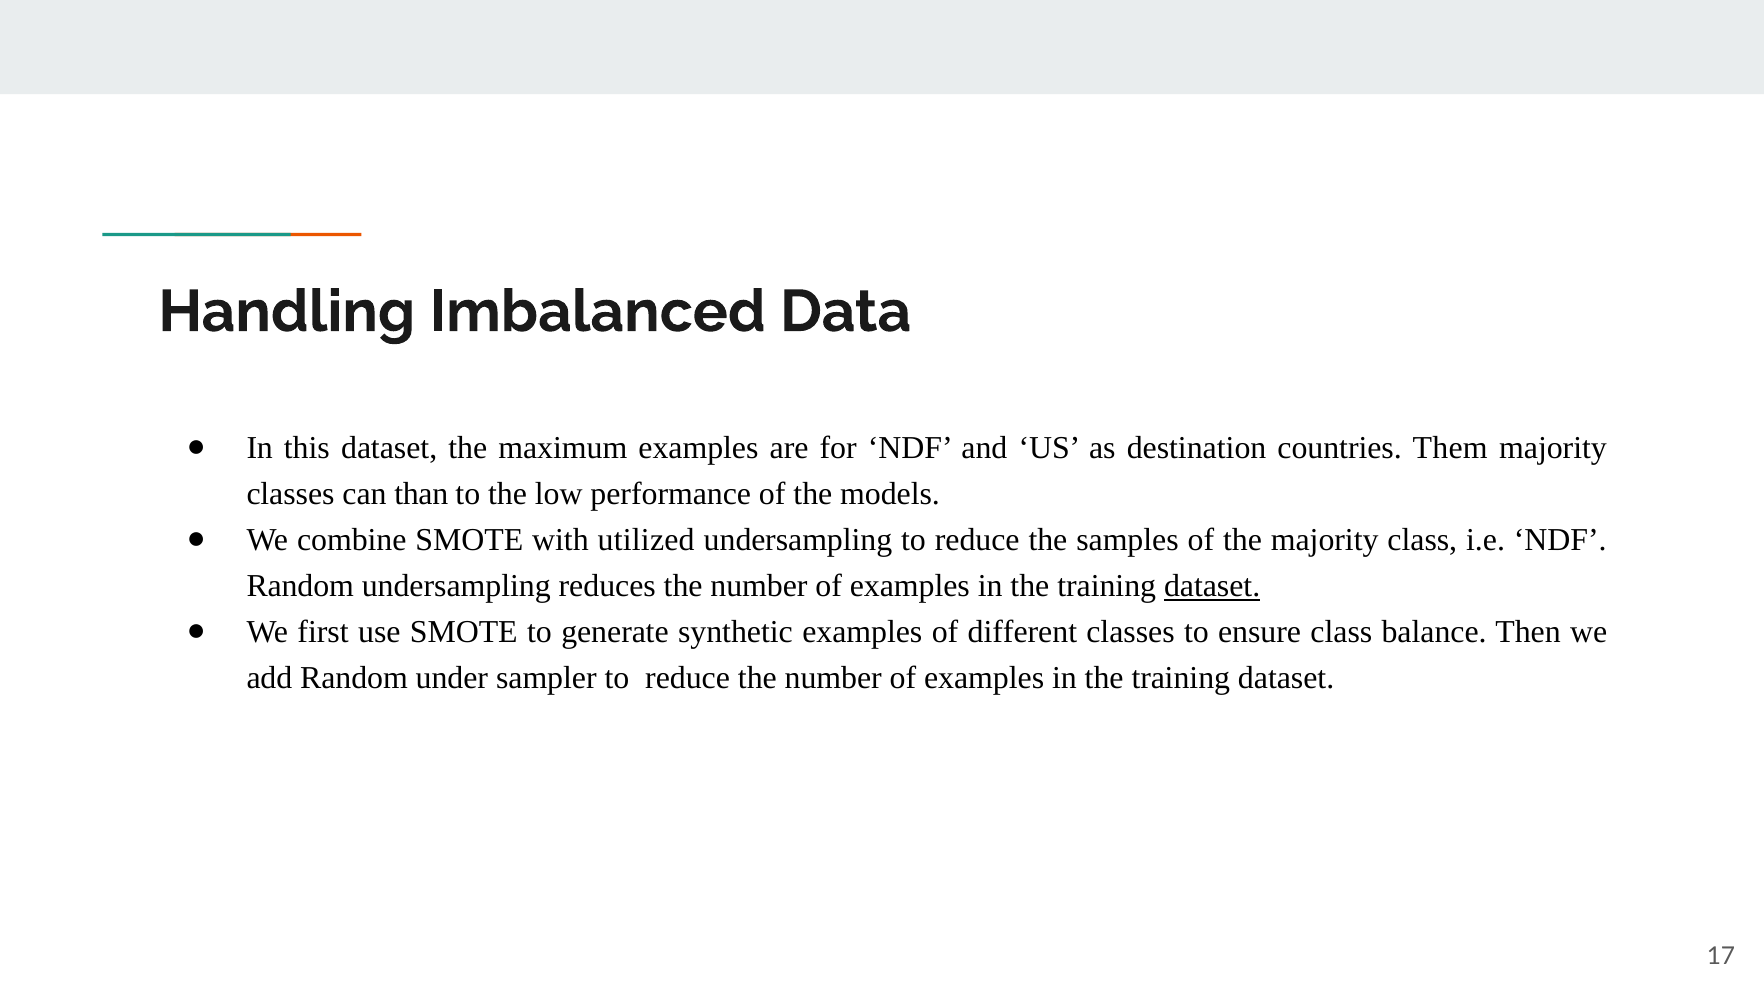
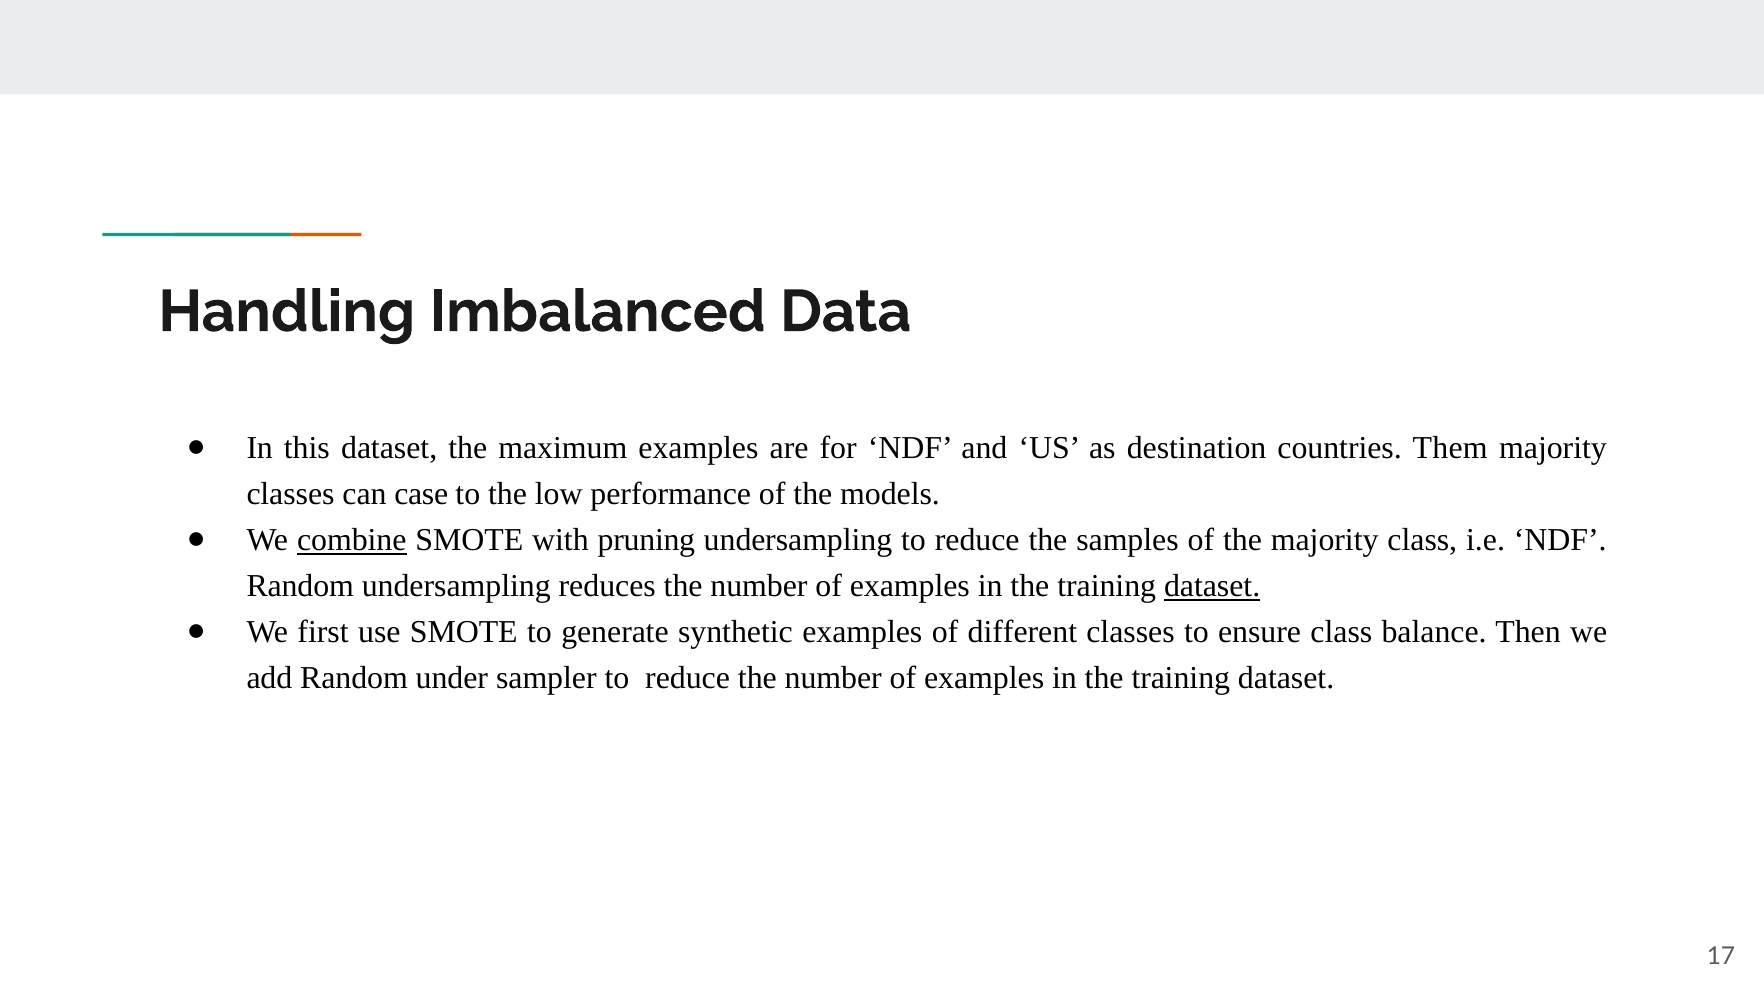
than: than -> case
combine underline: none -> present
utilized: utilized -> pruning
